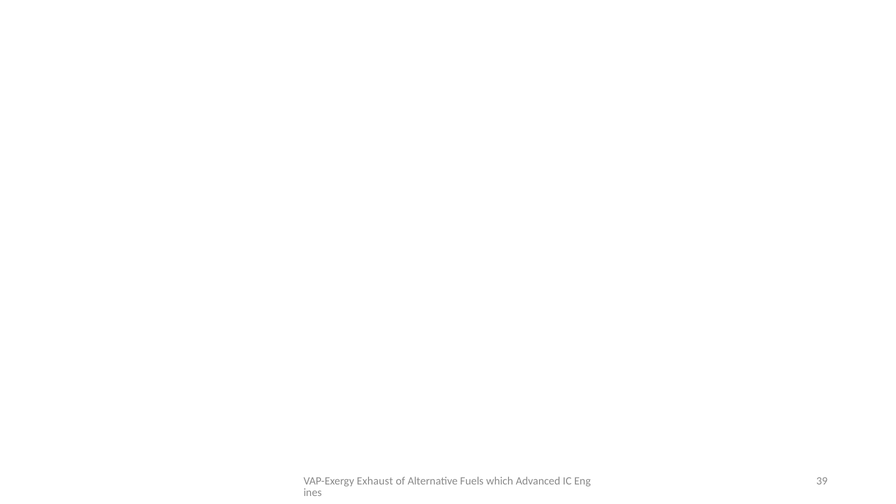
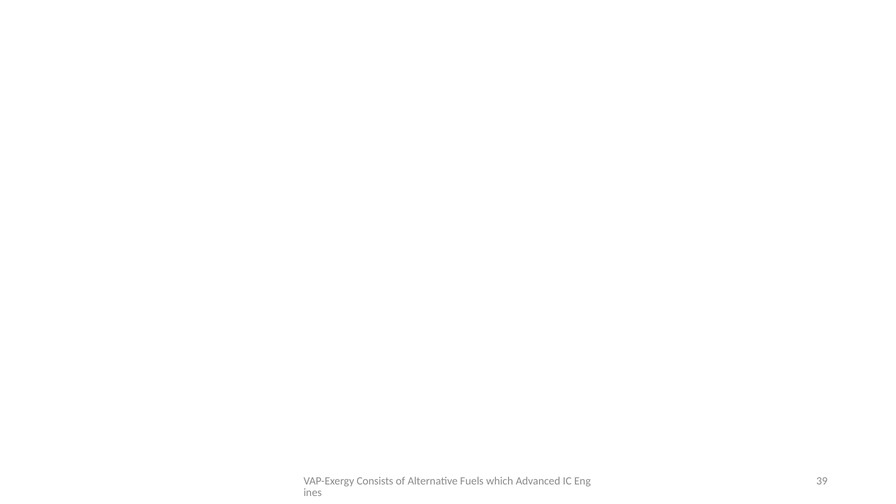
Exhaust: Exhaust -> Consists
